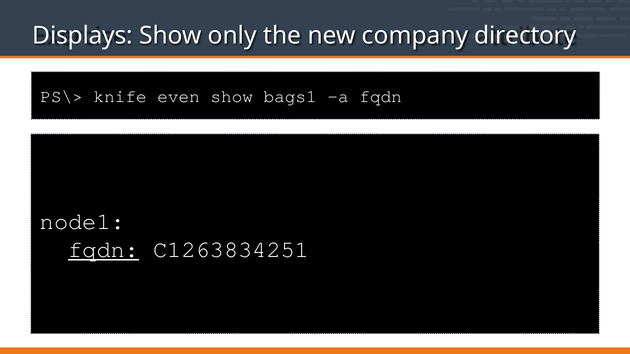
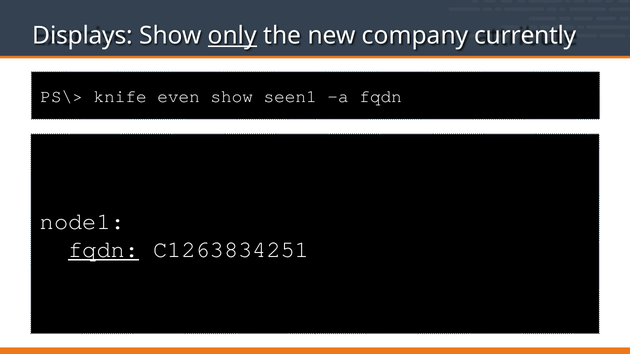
only underline: none -> present
directory: directory -> currently
bags1: bags1 -> seen1
